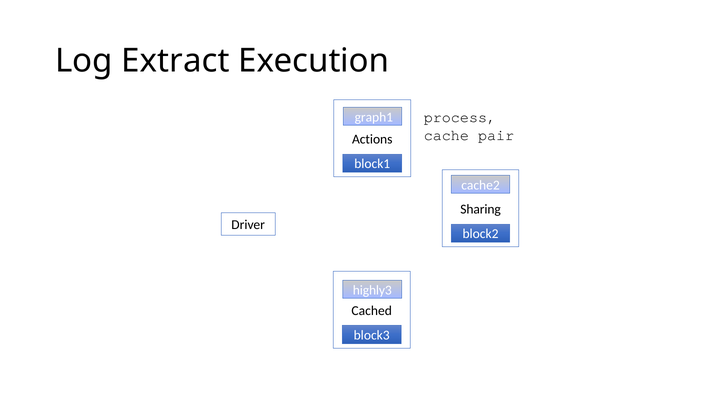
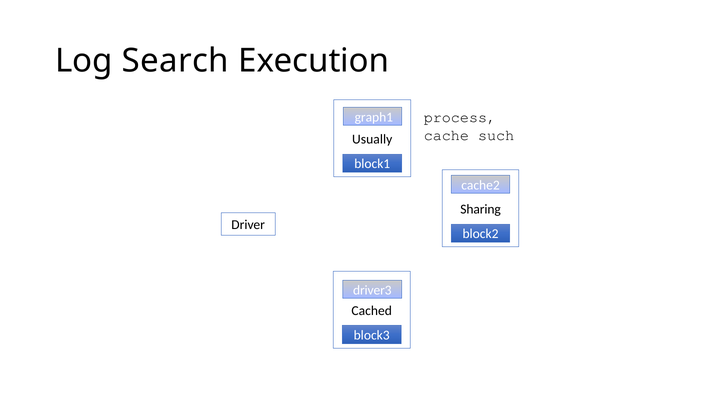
Extract: Extract -> Search
pair: pair -> such
Actions: Actions -> Usually
highly3: highly3 -> driver3
